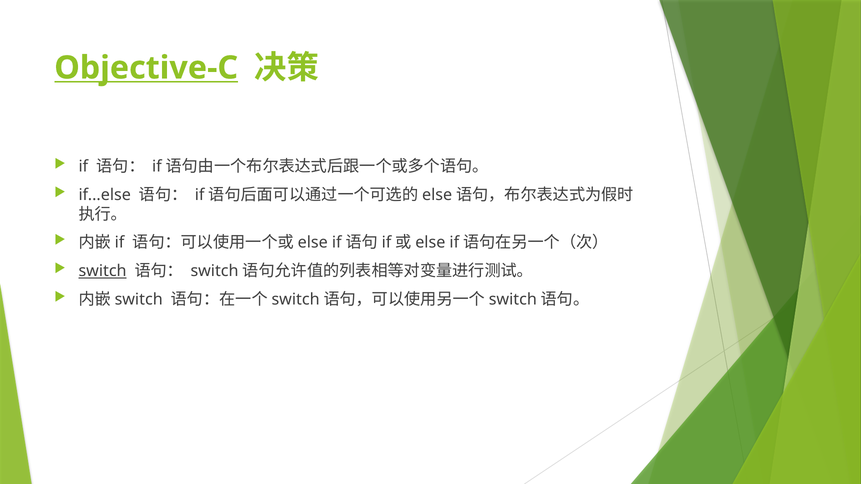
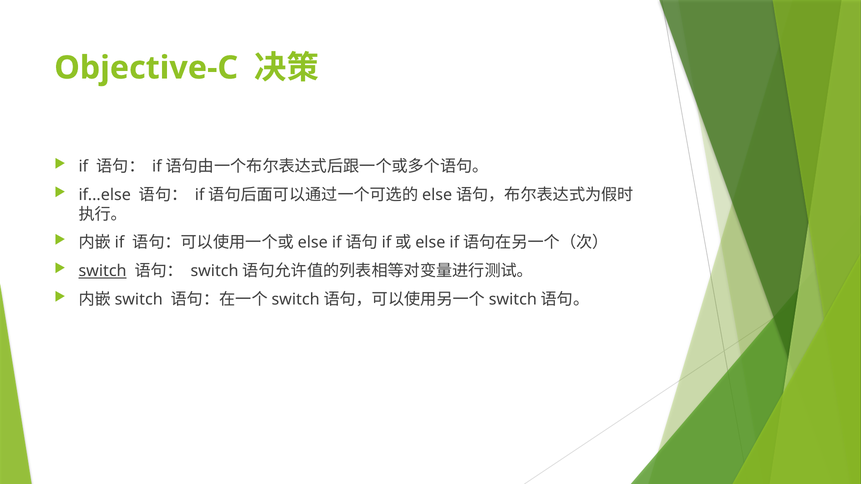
Objective-C underline: present -> none
